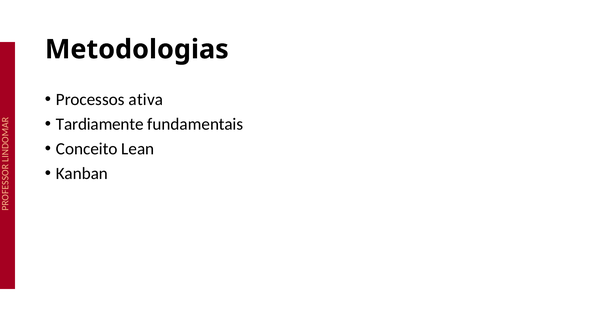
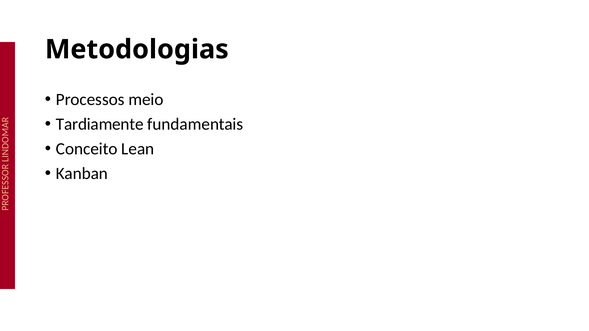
ativa: ativa -> meio
